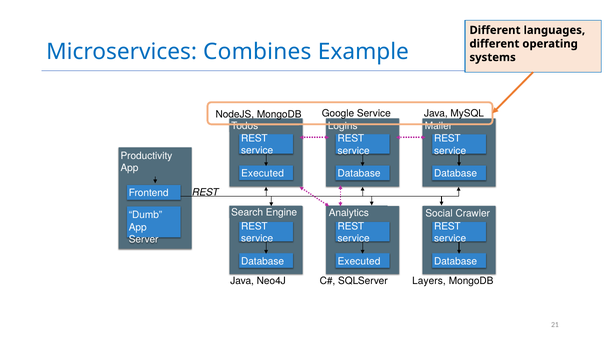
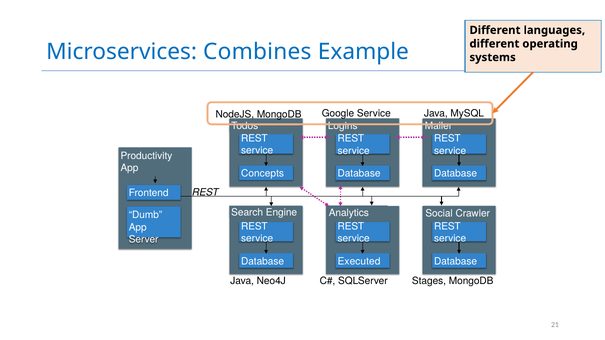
Executed at (263, 174): Executed -> Concepts
Layers: Layers -> Stages
